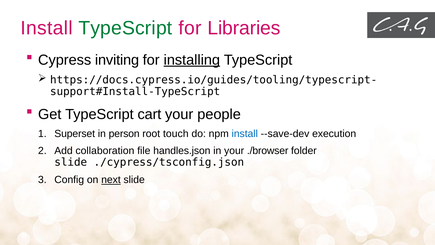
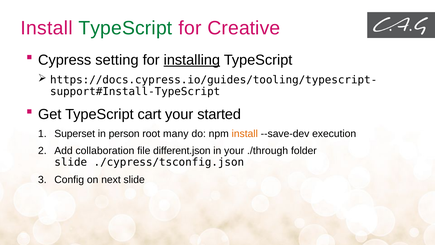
Libraries: Libraries -> Creative
inviting: inviting -> setting
people: people -> started
touch: touch -> many
install at (245, 134) colour: blue -> orange
handles.json: handles.json -> different.json
./browser: ./browser -> ./through
next underline: present -> none
